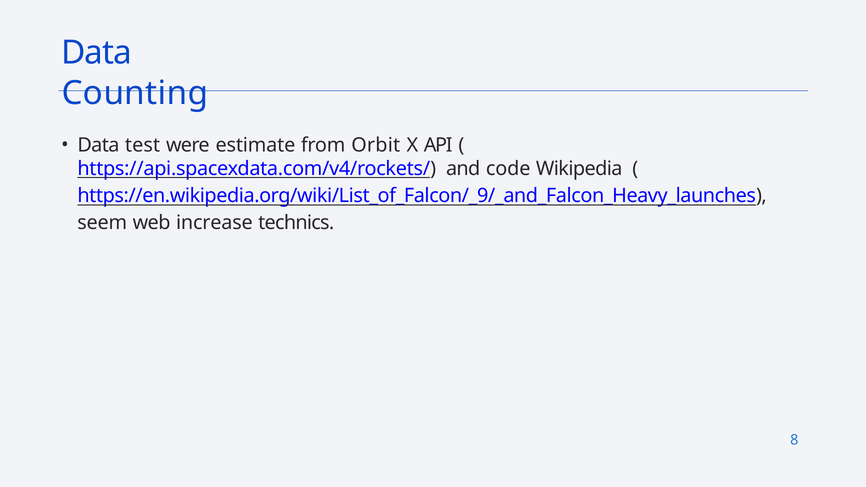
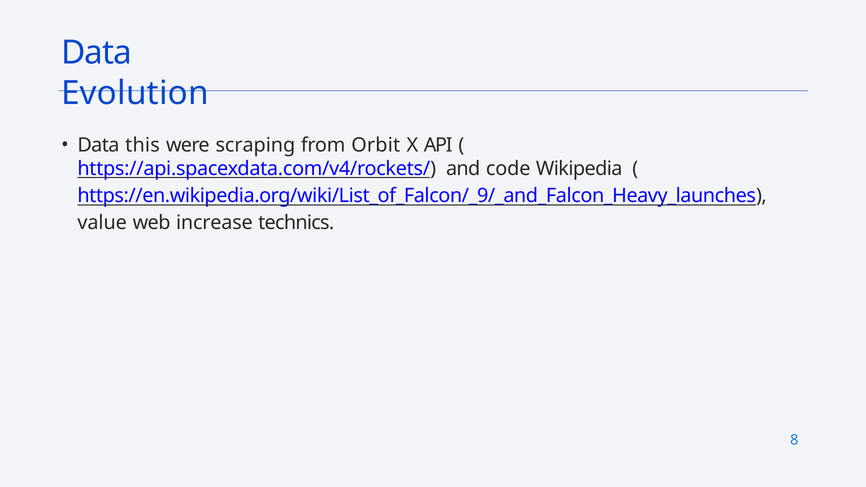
Counting: Counting -> Evolution
test: test -> this
estimate: estimate -> scraping
seem: seem -> value
